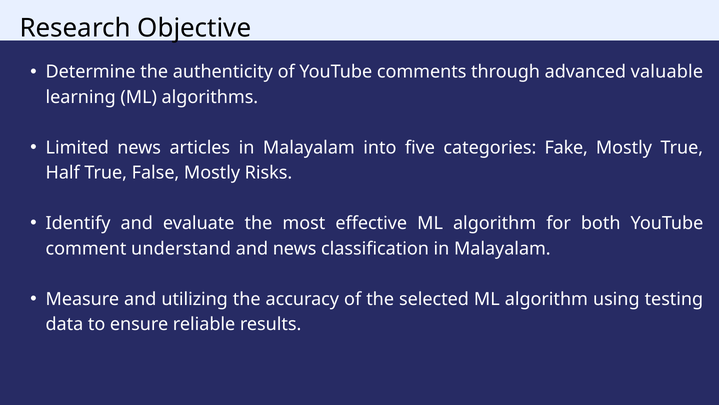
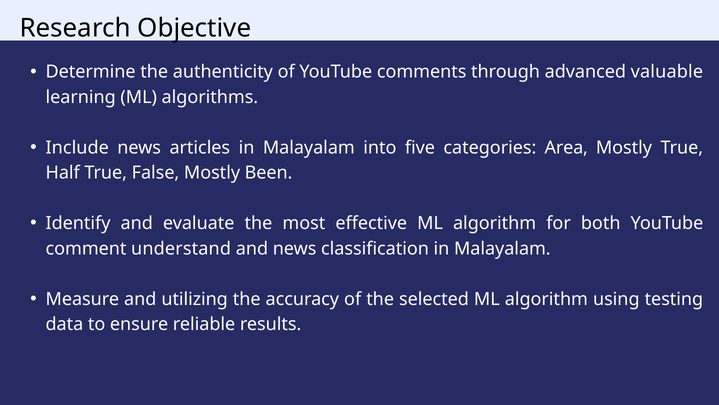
Limited: Limited -> Include
Fake: Fake -> Area
Risks: Risks -> Been
